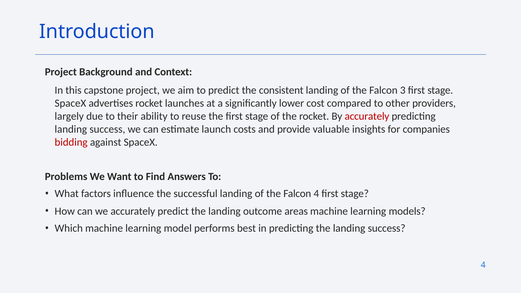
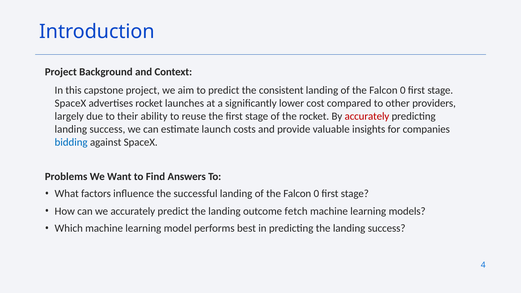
3 at (403, 90): 3 -> 0
bidding colour: red -> blue
4 at (316, 194): 4 -> 0
areas: areas -> fetch
